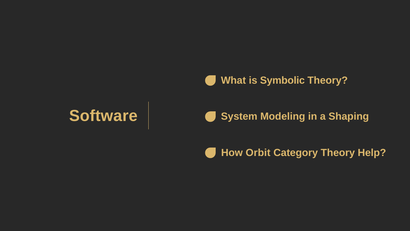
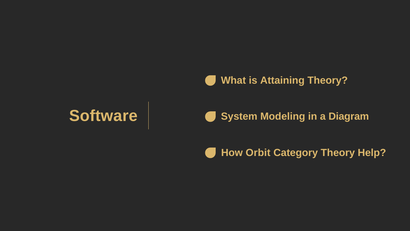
Symbolic: Symbolic -> Attaining
Shaping: Shaping -> Diagram
